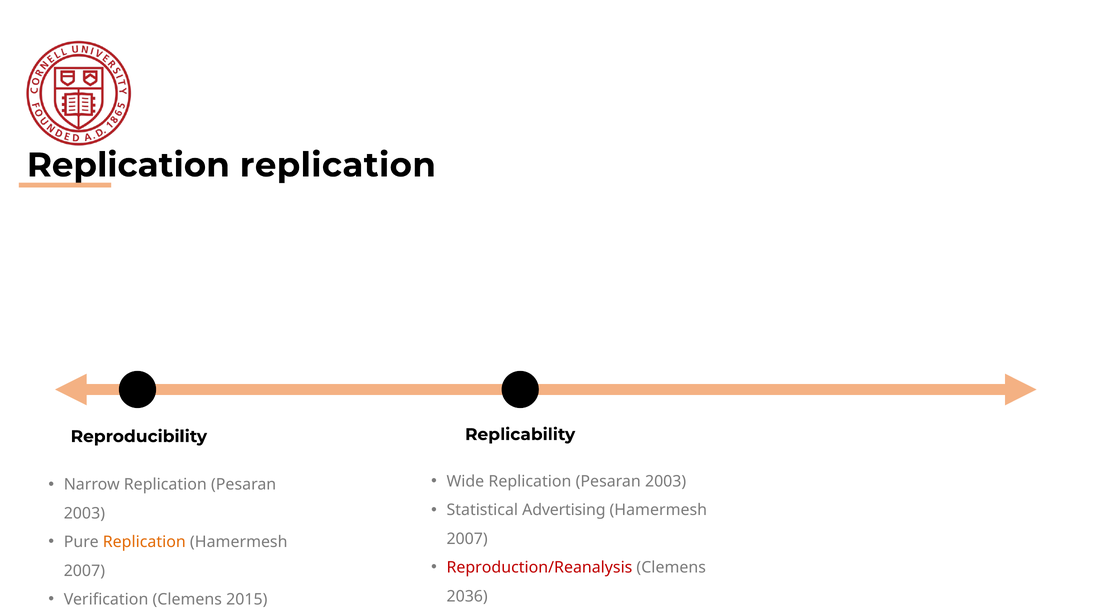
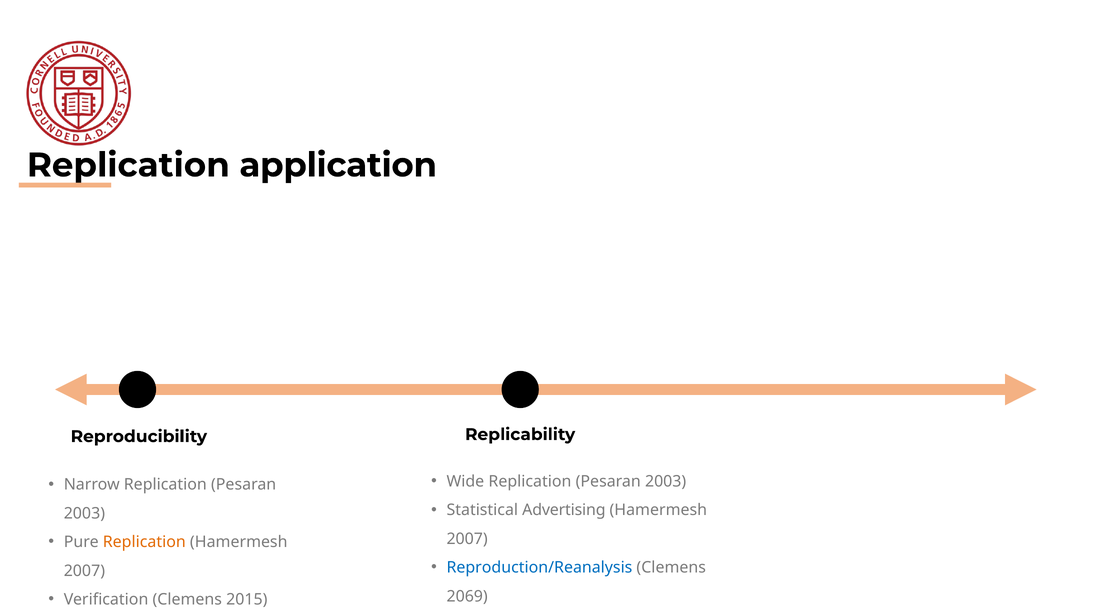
Replication replication: replication -> application
Reproduction/Reanalysis colour: red -> blue
2036: 2036 -> 2069
